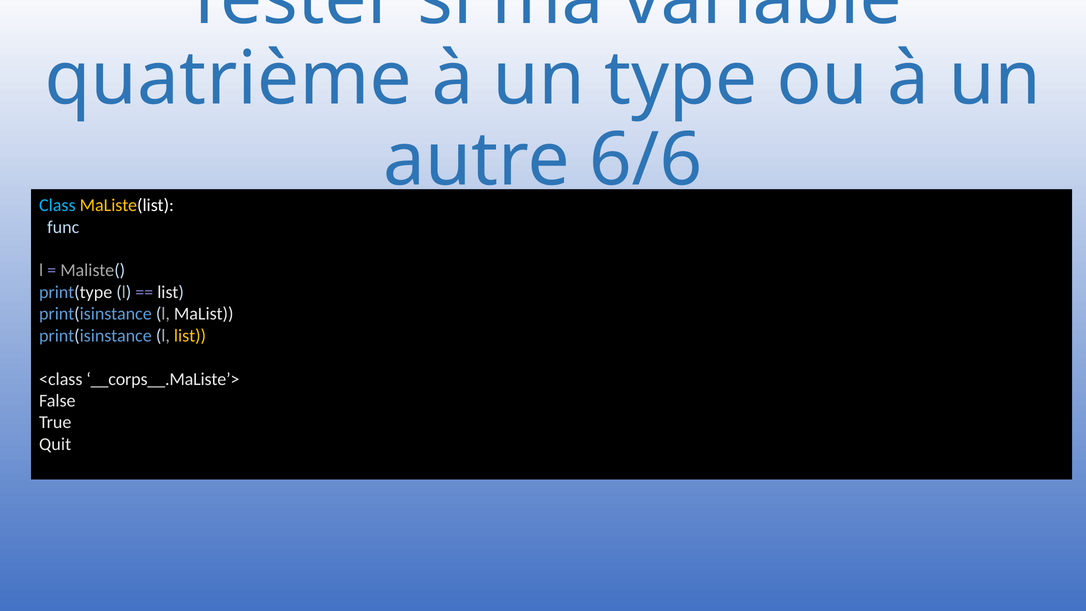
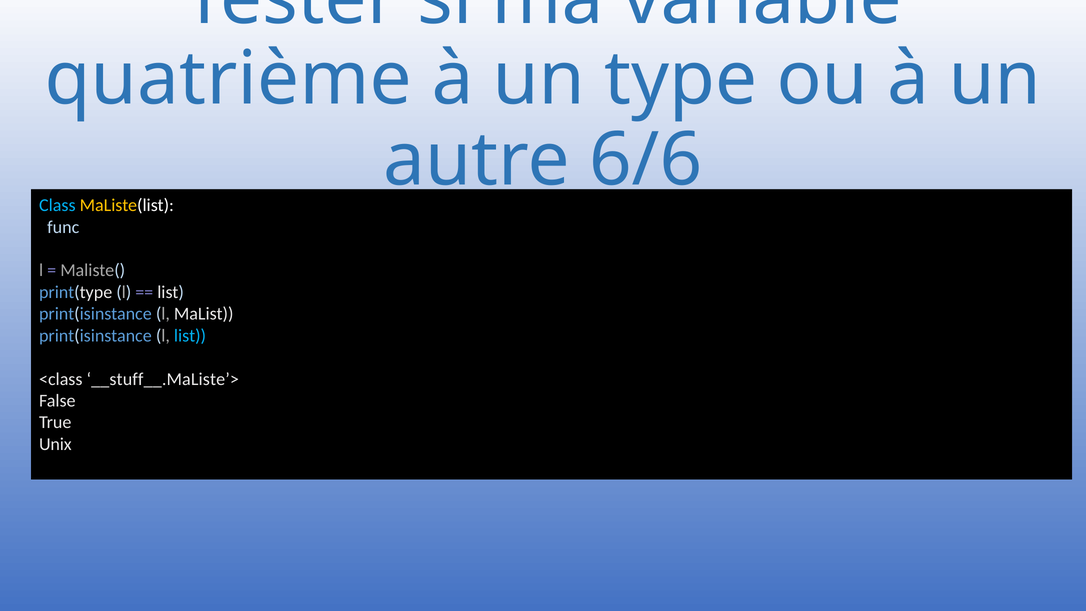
list at (190, 336) colour: yellow -> light blue
__corps__.MaListe’>: __corps__.MaListe’> -> __stuff__.MaListe’>
Quit: Quit -> Unix
